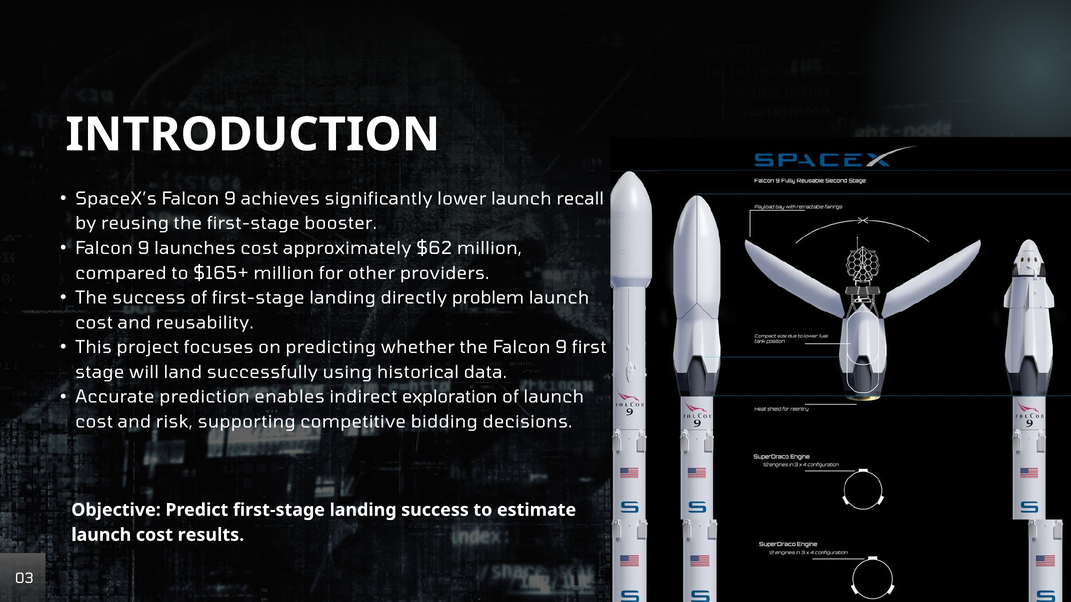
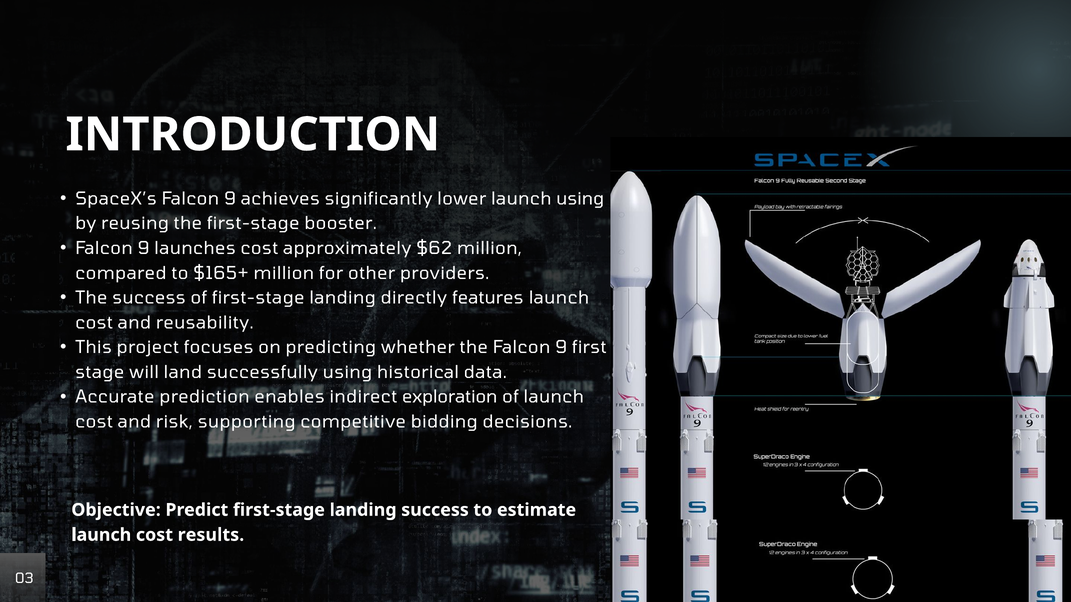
launch recall: recall -> using
problem: problem -> features
